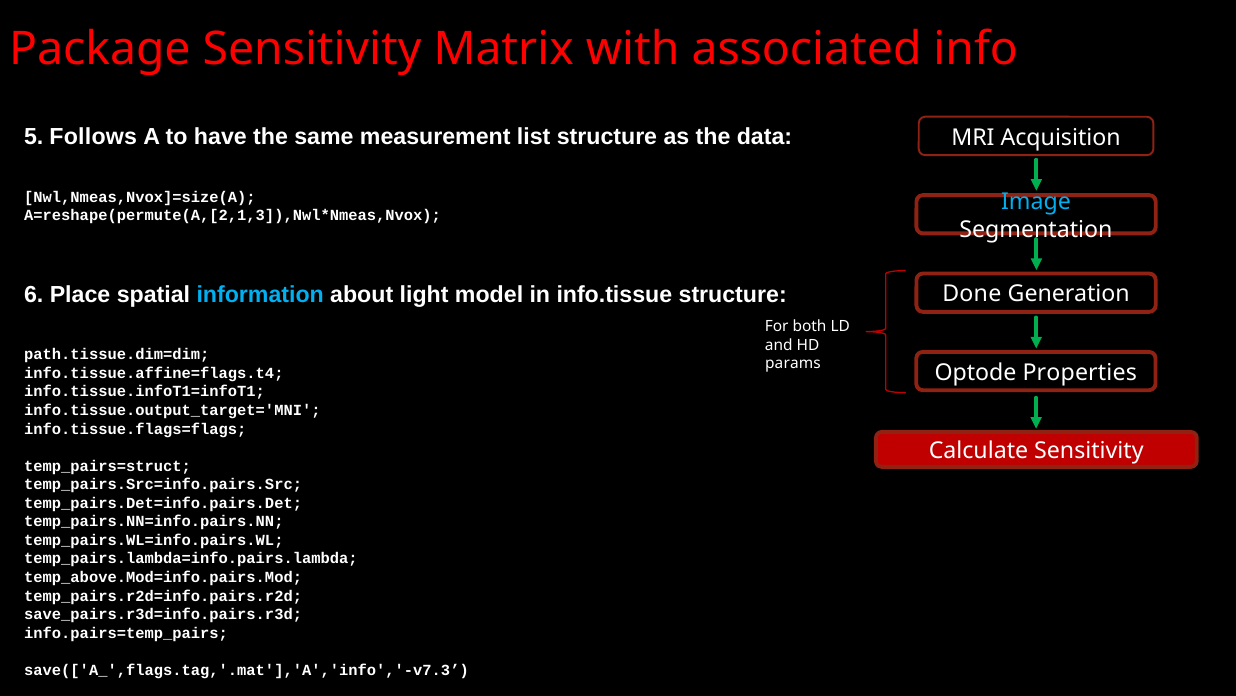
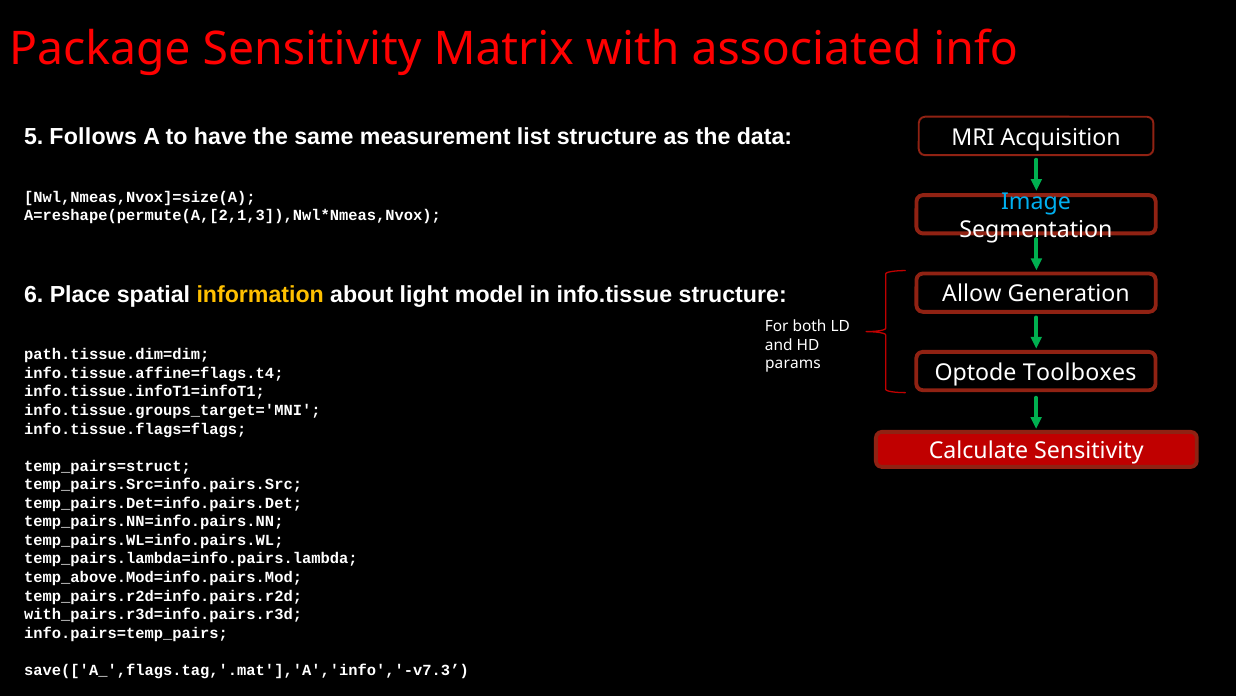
information colour: light blue -> yellow
Done: Done -> Allow
Properties: Properties -> Toolboxes
info.tissue.output_target='MNI: info.tissue.output_target='MNI -> info.tissue.groups_target='MNI
save_pairs.r3d=info.pairs.r3d: save_pairs.r3d=info.pairs.r3d -> with_pairs.r3d=info.pairs.r3d
